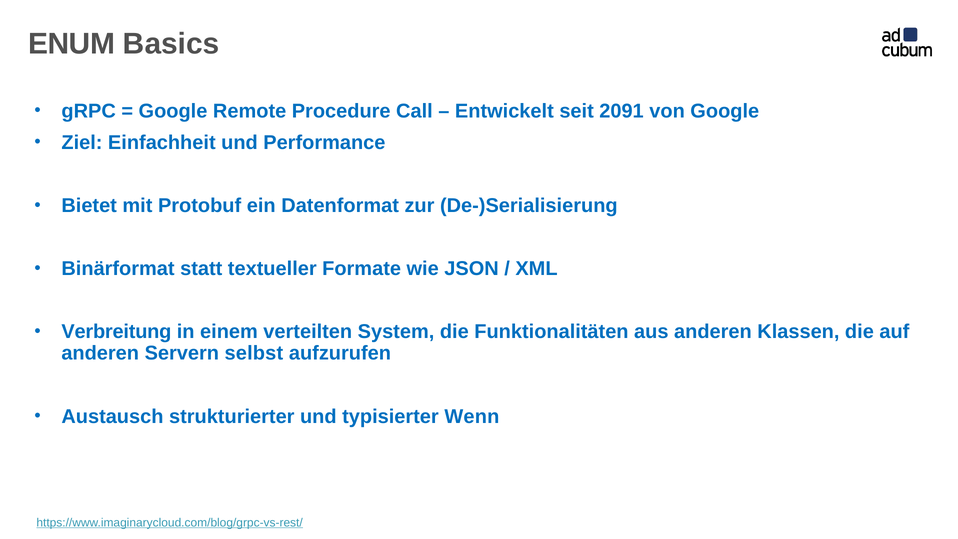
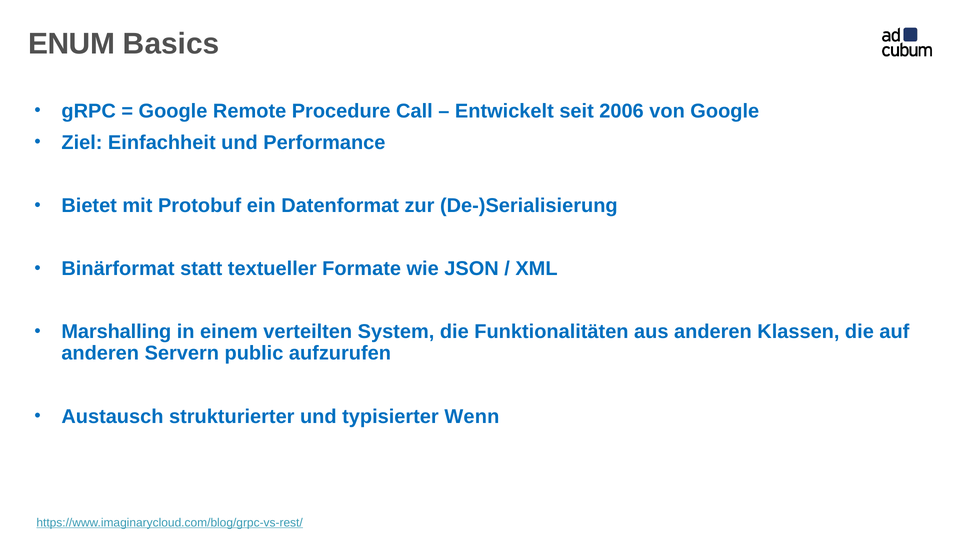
2091: 2091 -> 2006
Verbreitung: Verbreitung -> Marshalling
selbst: selbst -> public
